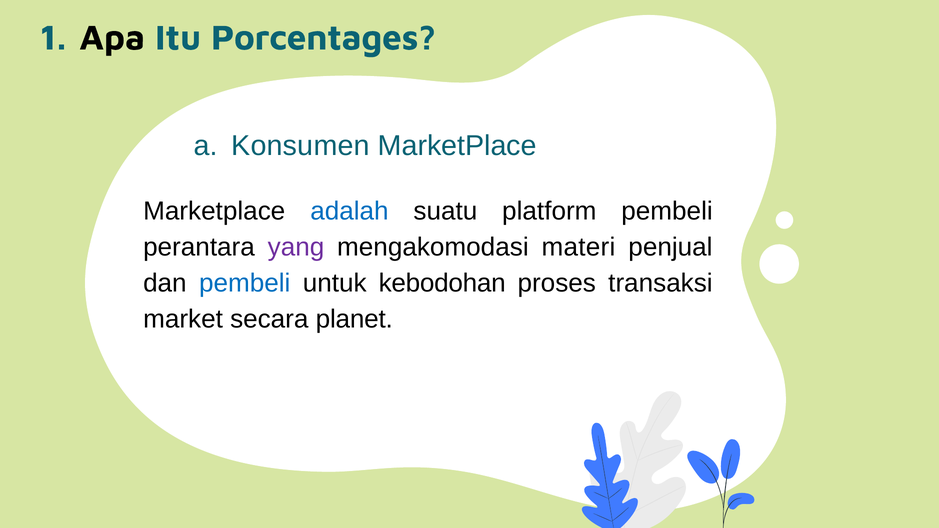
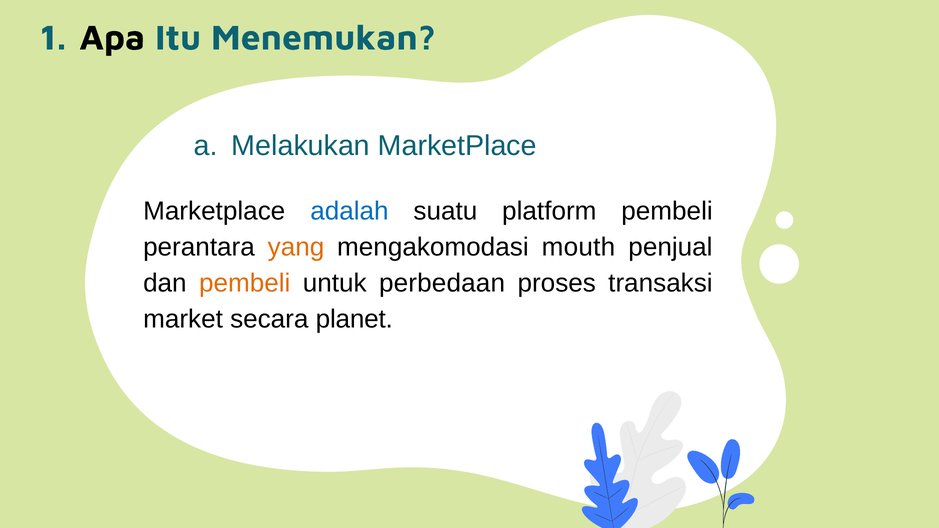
Porcentages: Porcentages -> Menemukan
Konsumen: Konsumen -> Melakukan
yang colour: purple -> orange
materi: materi -> mouth
pembeli at (245, 283) colour: blue -> orange
kebodohan: kebodohan -> perbedaan
